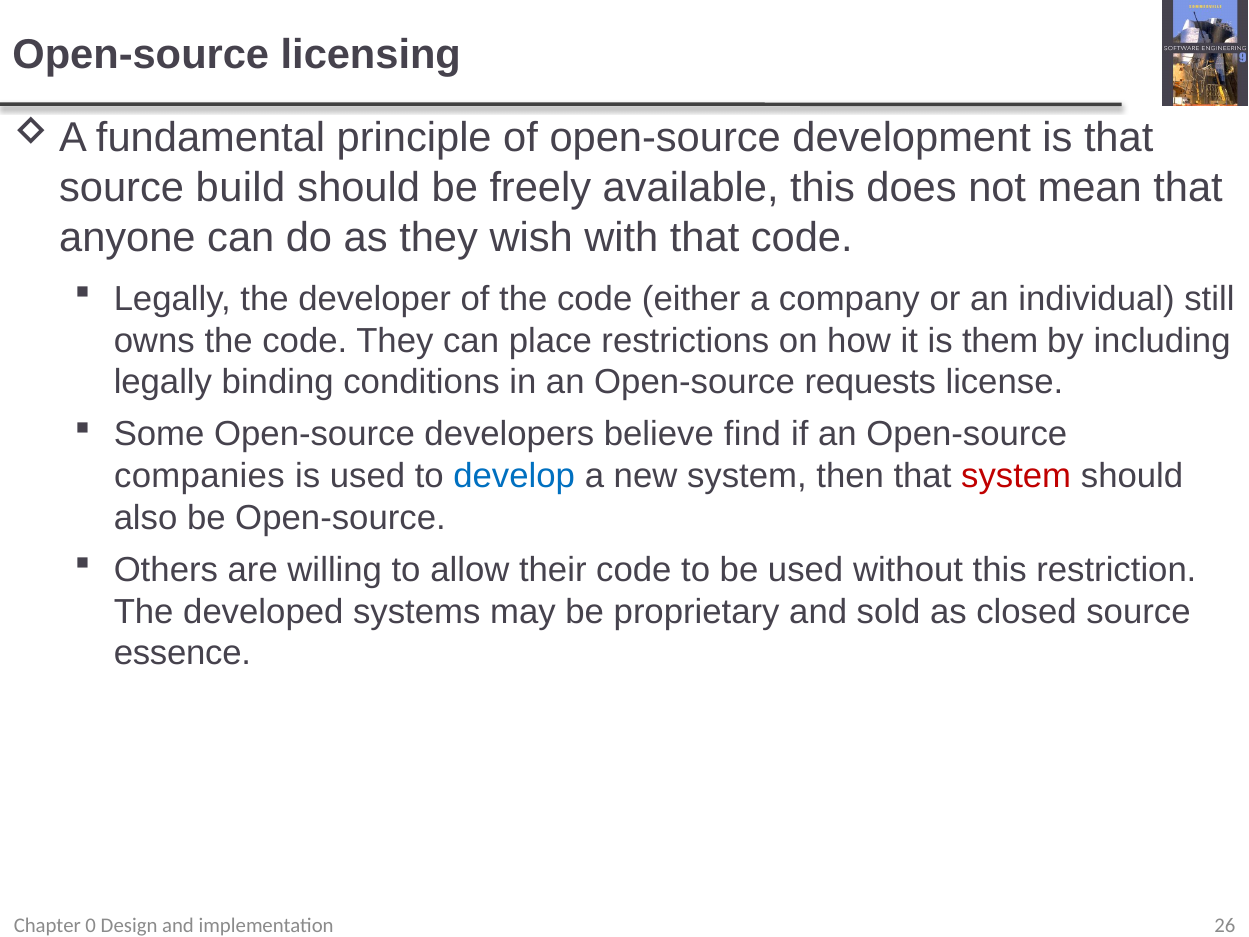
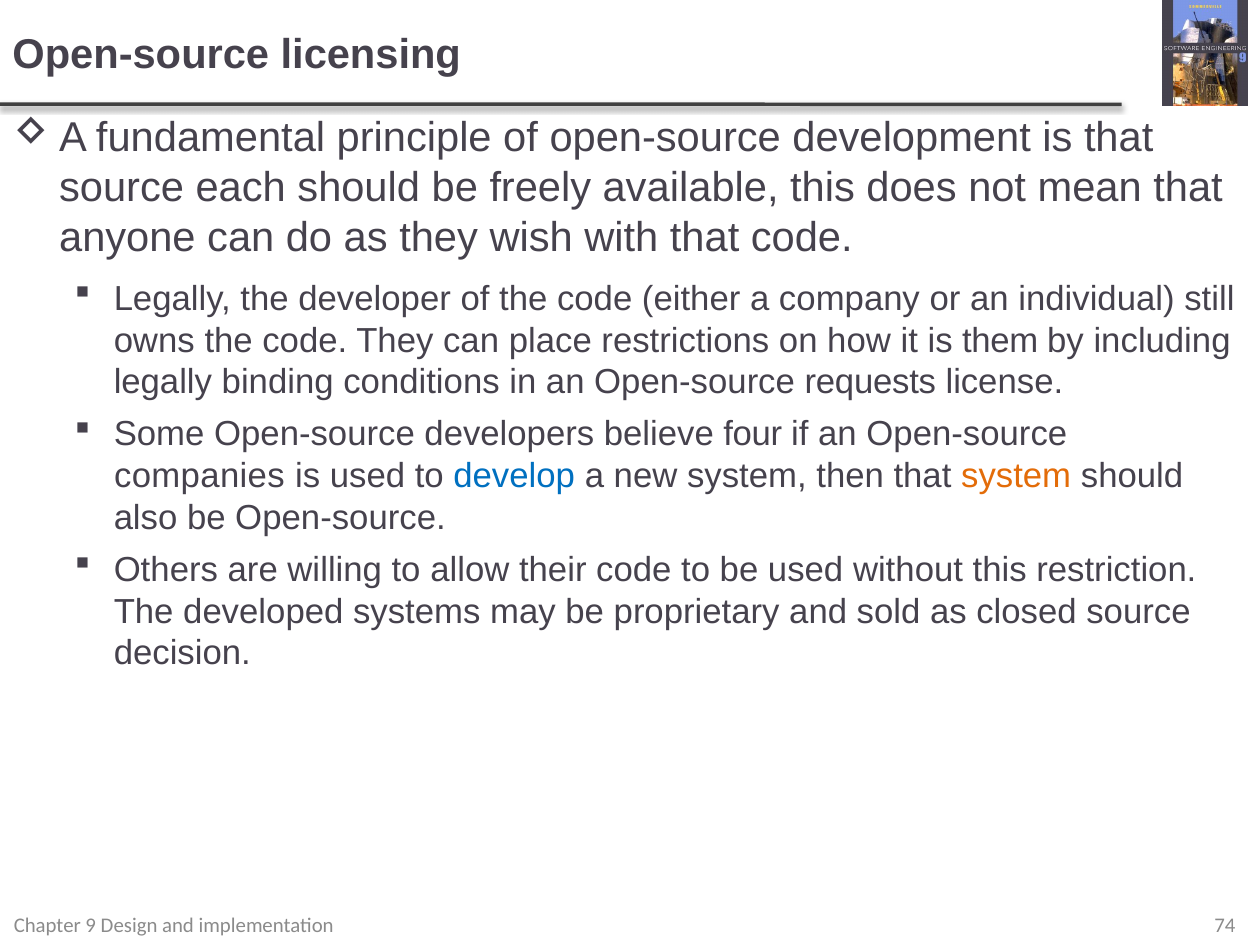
build: build -> each
find: find -> four
system at (1016, 476) colour: red -> orange
essence: essence -> decision
0: 0 -> 9
26: 26 -> 74
